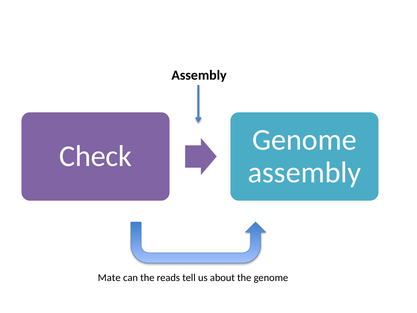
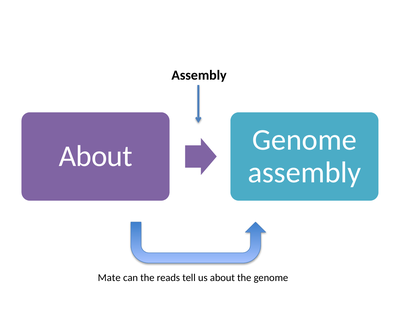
Check at (96, 156): Check -> About
